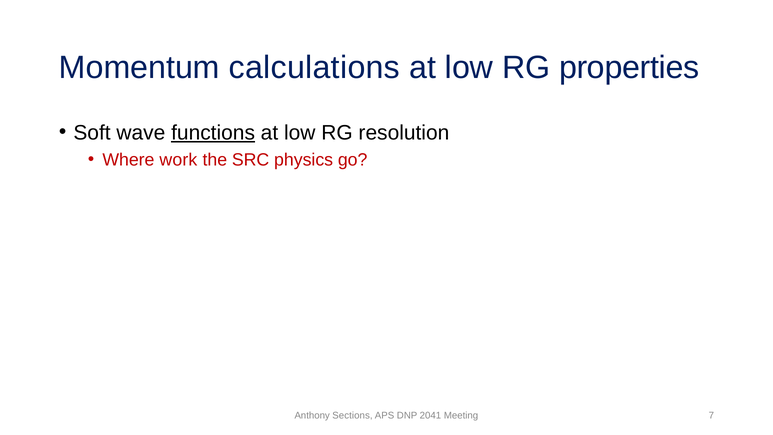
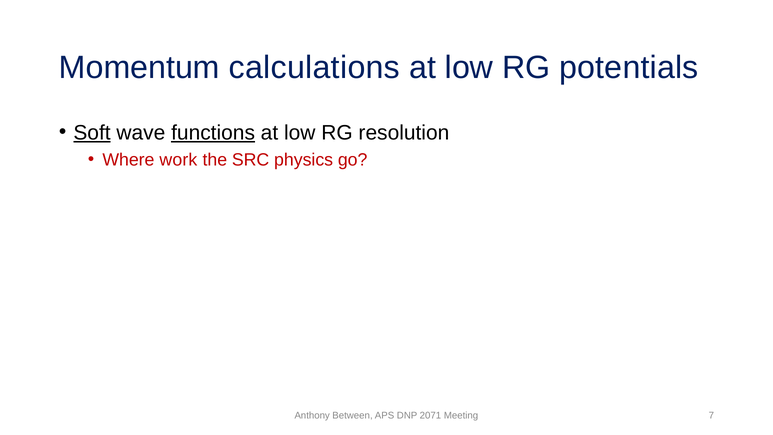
properties: properties -> potentials
Soft underline: none -> present
Sections: Sections -> Between
2041: 2041 -> 2071
